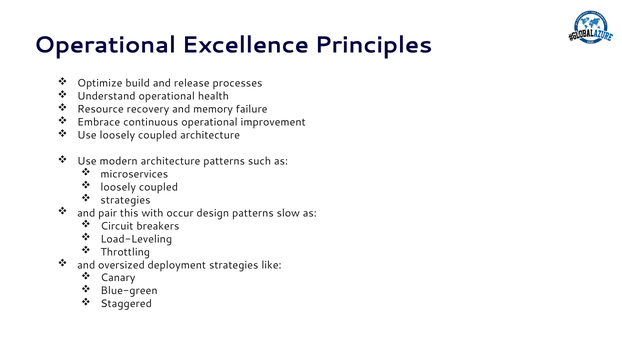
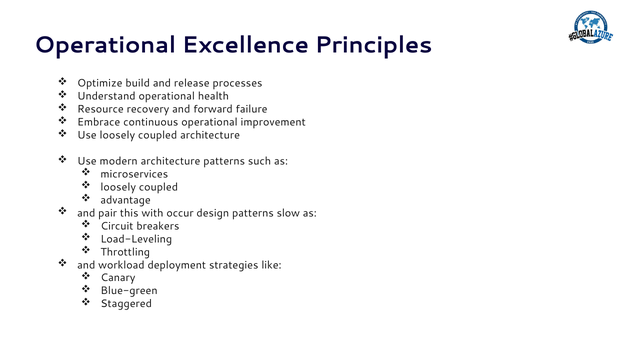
memory: memory -> forward
strategies at (126, 200): strategies -> advantage
oversized: oversized -> workload
